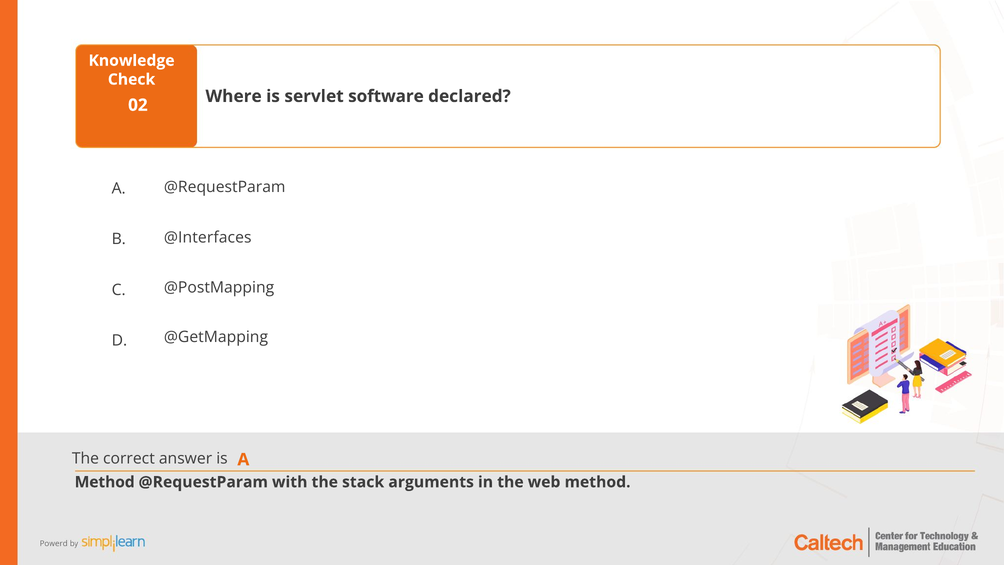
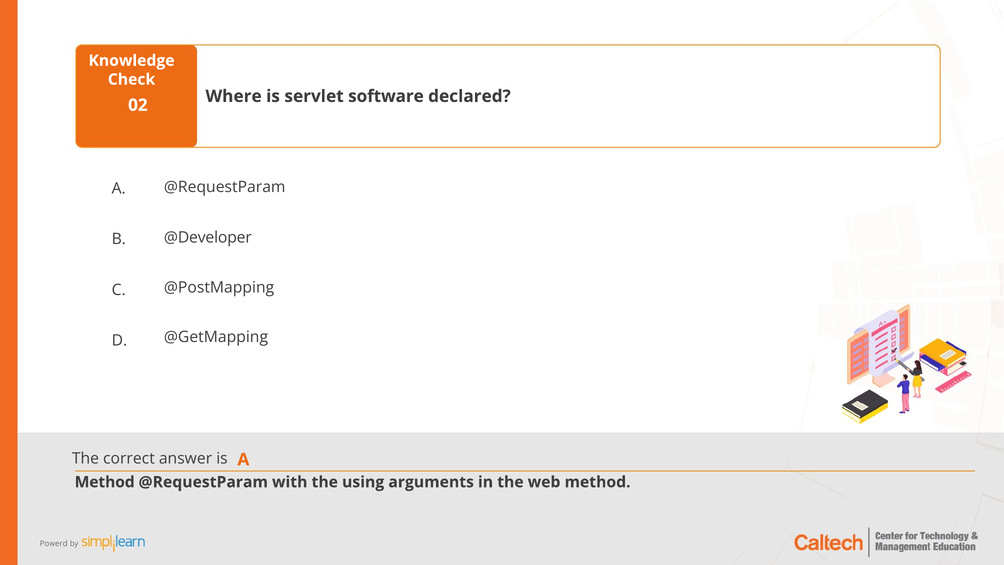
@Interfaces: @Interfaces -> @Developer
stack: stack -> using
